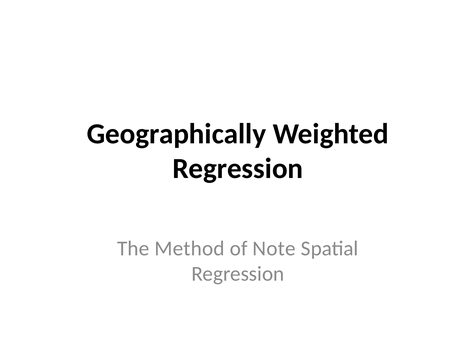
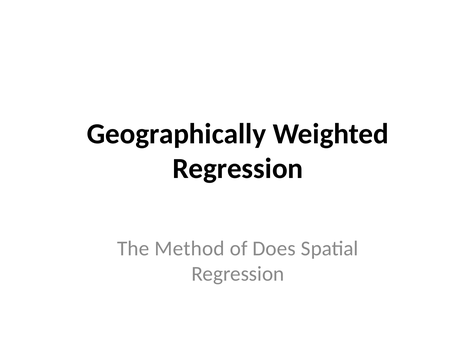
Note: Note -> Does
